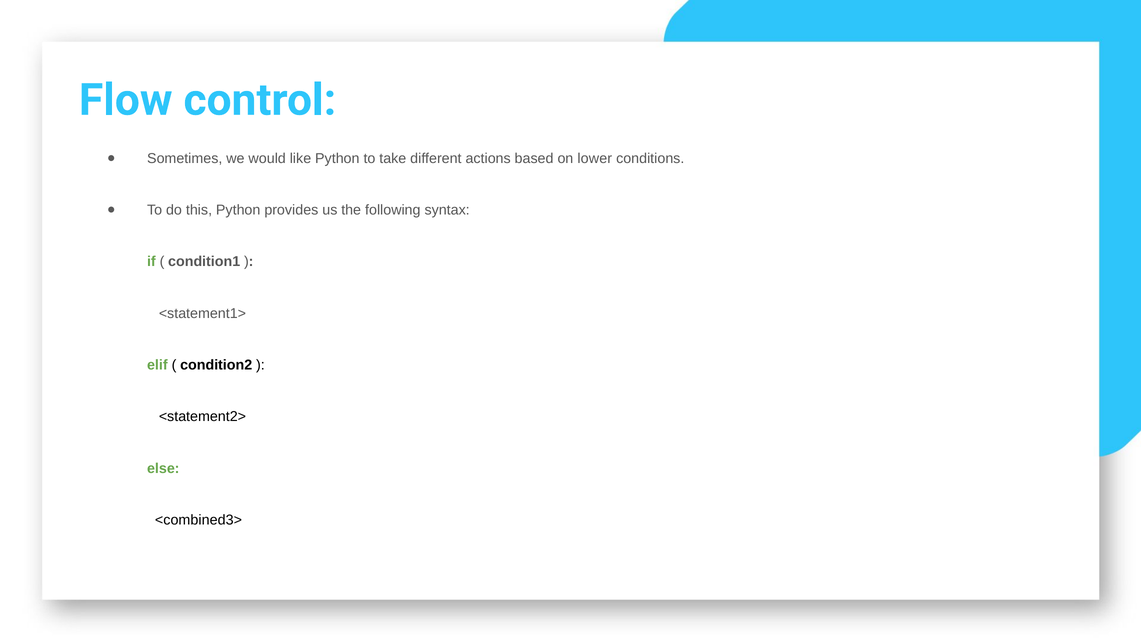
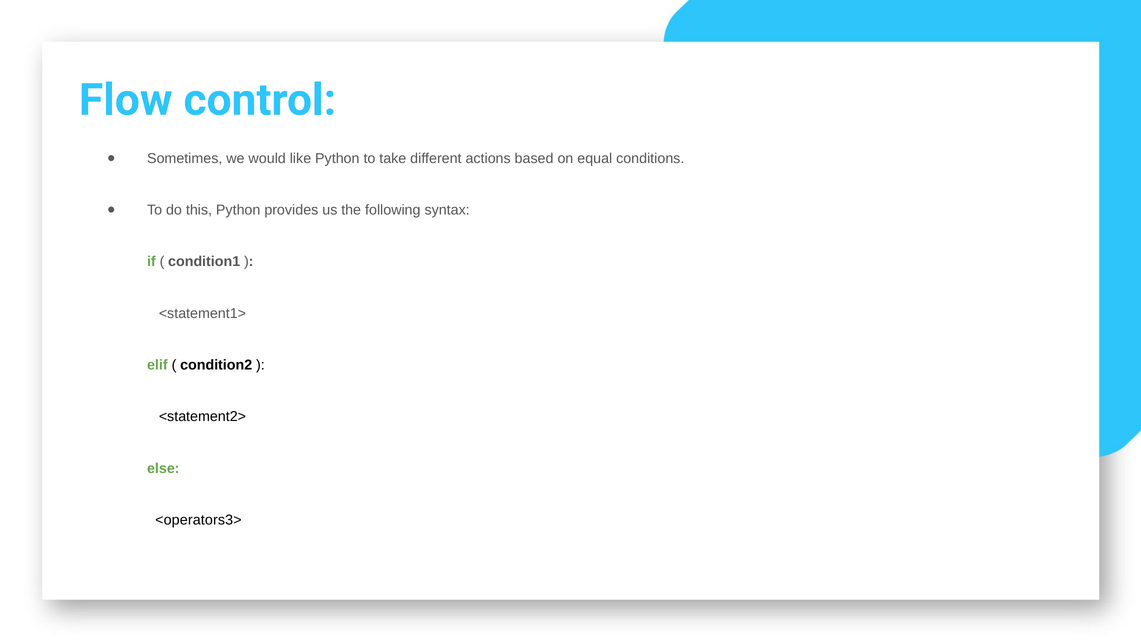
lower: lower -> equal
<combined3>: <combined3> -> <operators3>
